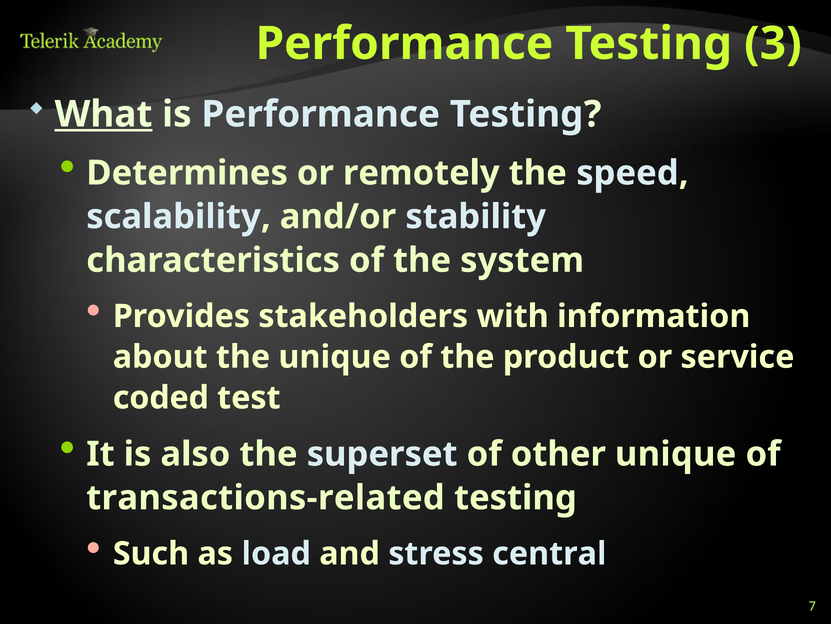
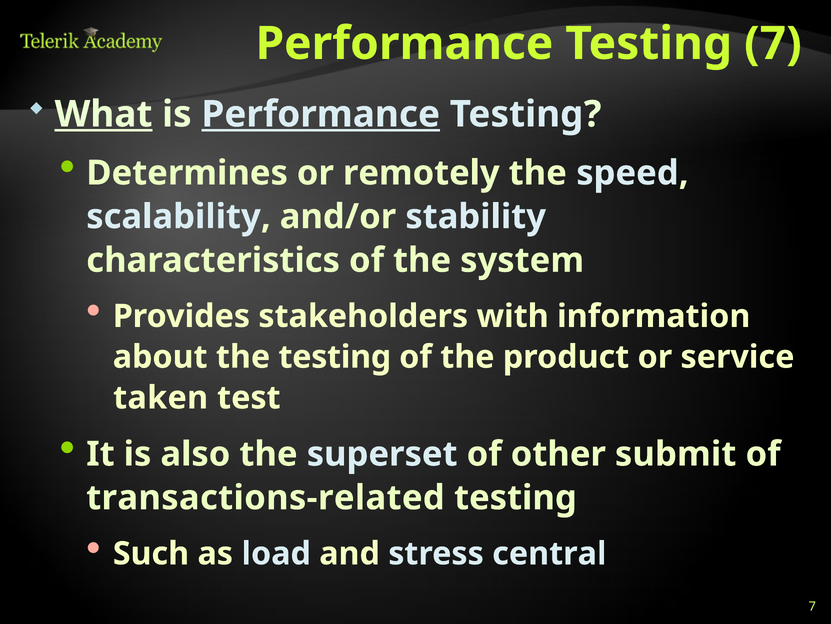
Testing 3: 3 -> 7
Performance at (321, 114) underline: none -> present
the unique: unique -> testing
coded: coded -> taken
other unique: unique -> submit
